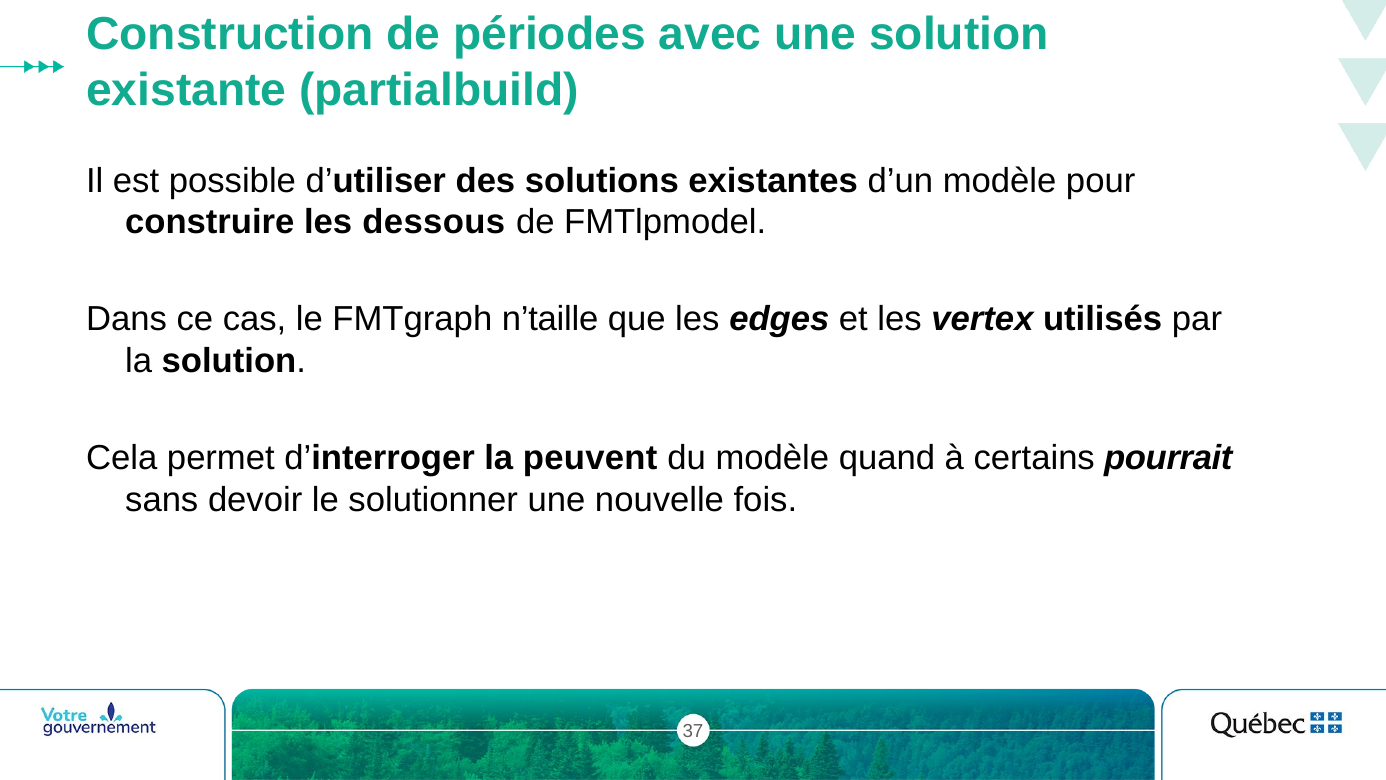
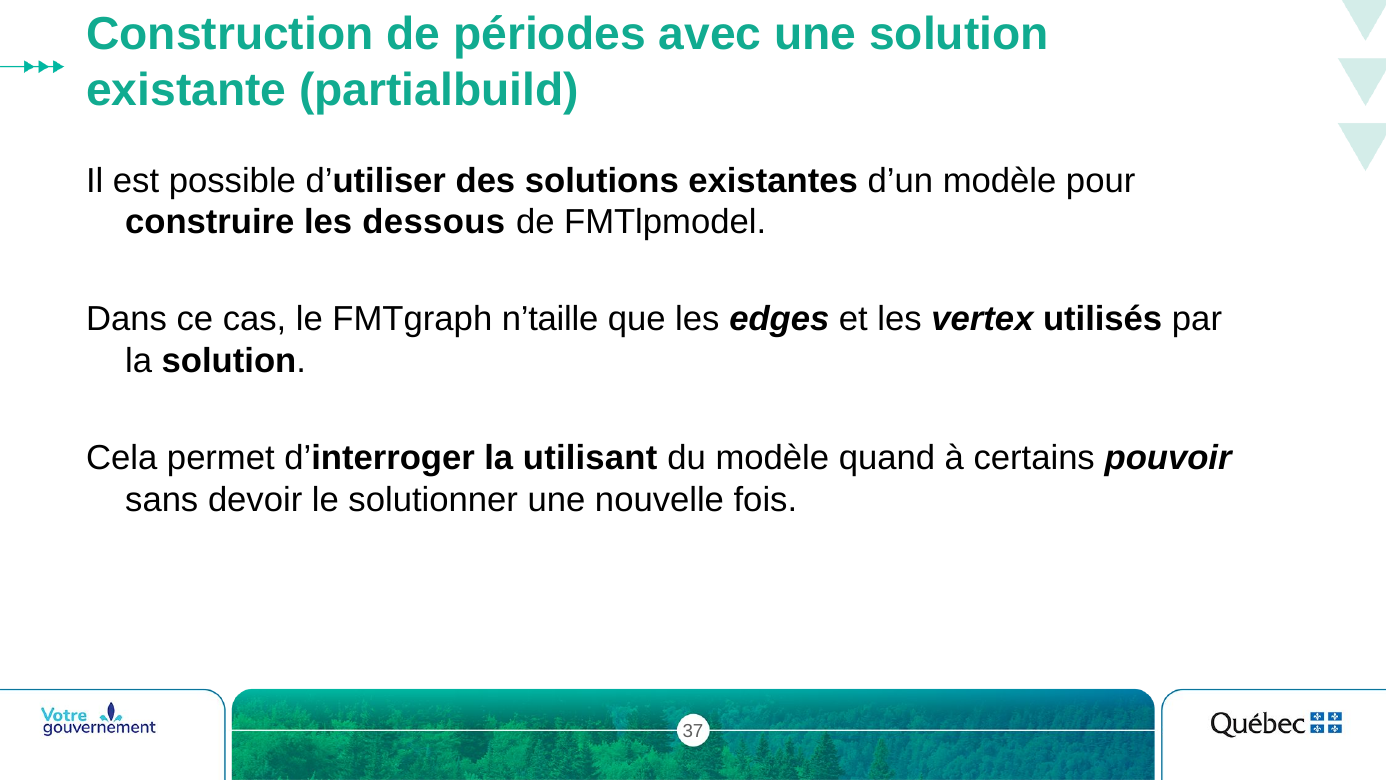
peuvent: peuvent -> utilisant
pourrait: pourrait -> pouvoir
